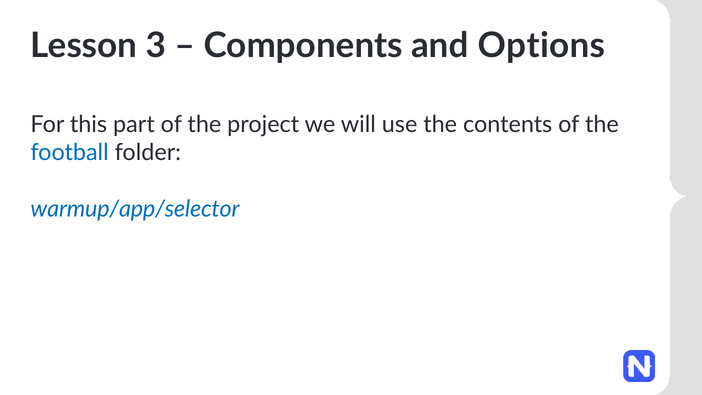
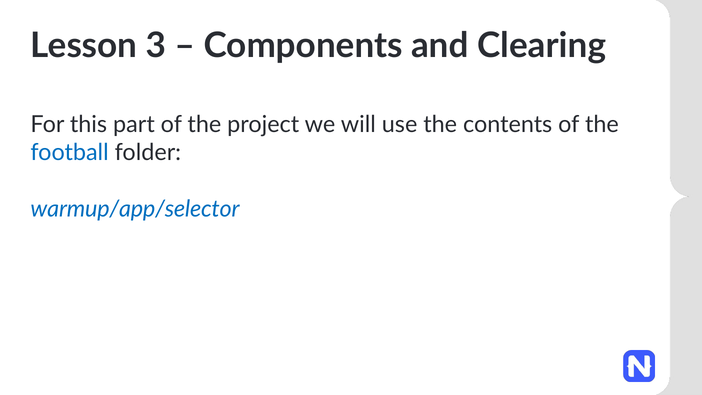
Options: Options -> Clearing
